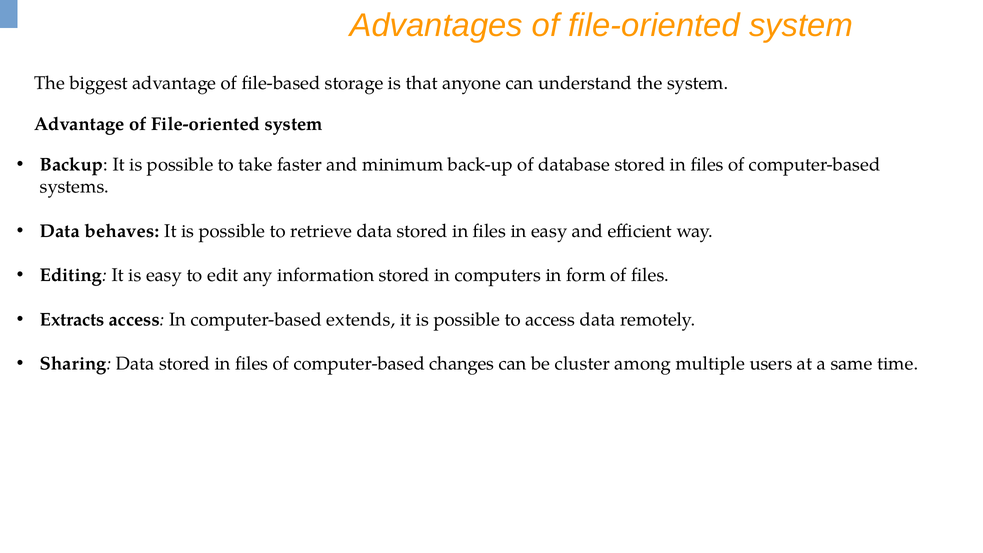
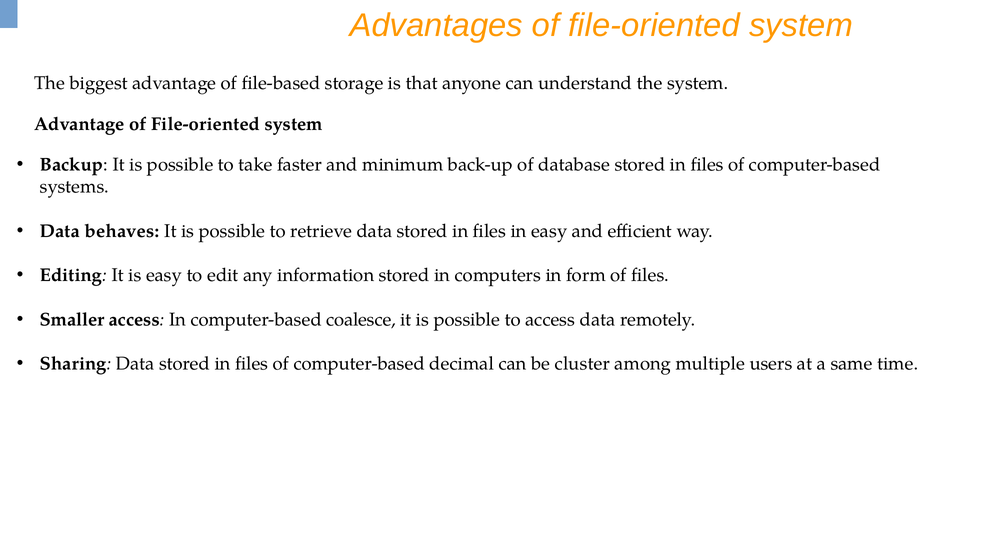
Extracts: Extracts -> Smaller
extends: extends -> coalesce
changes: changes -> decimal
